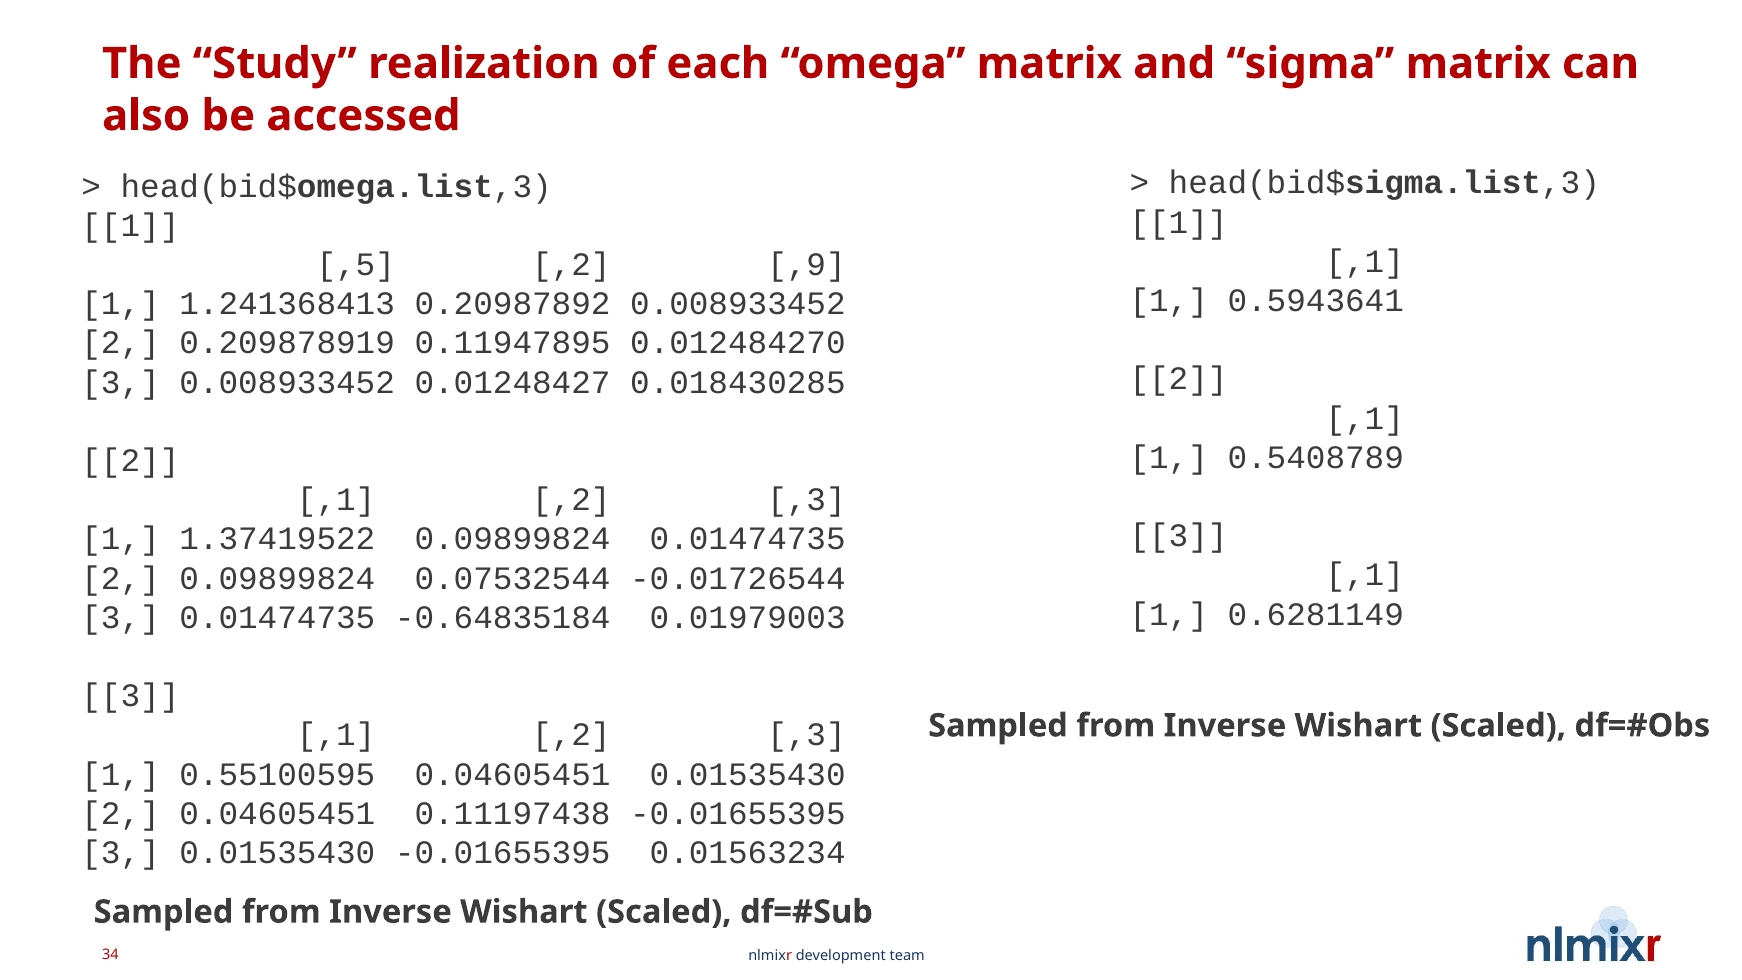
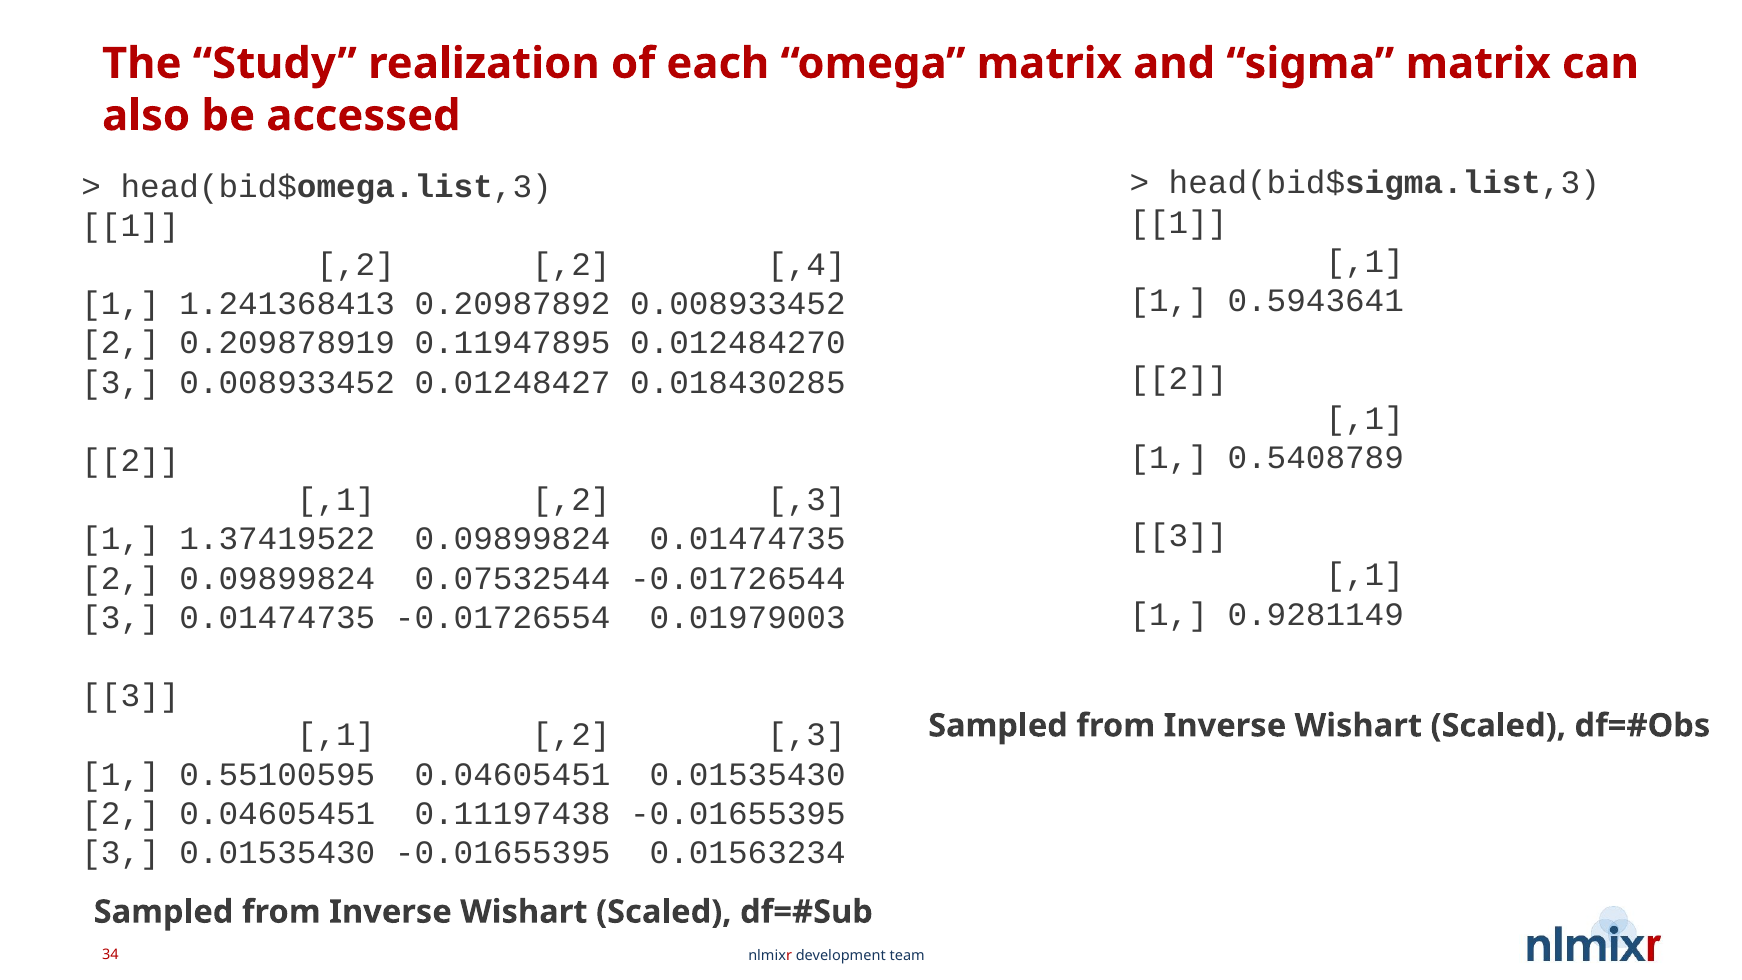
,5 at (356, 265): ,5 -> ,2
,9: ,9 -> ,4
0.6281149: 0.6281149 -> 0.9281149
-0.64835184: -0.64835184 -> -0.01726554
